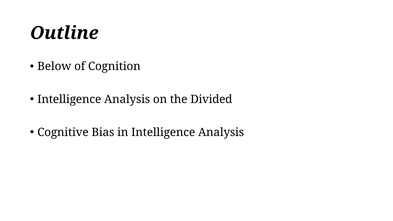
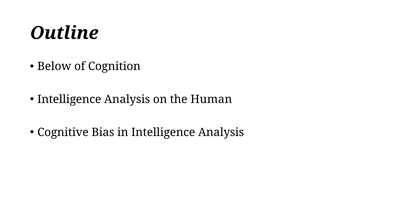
Divided: Divided -> Human
